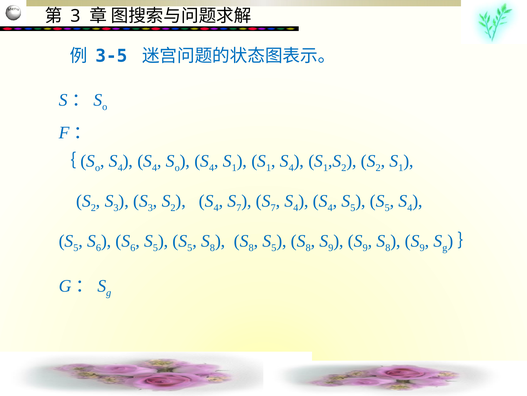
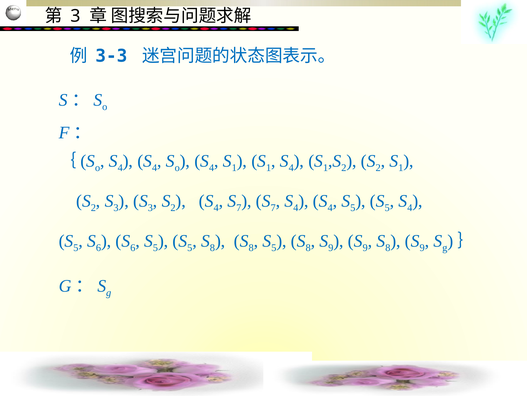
3-5: 3-5 -> 3-3
